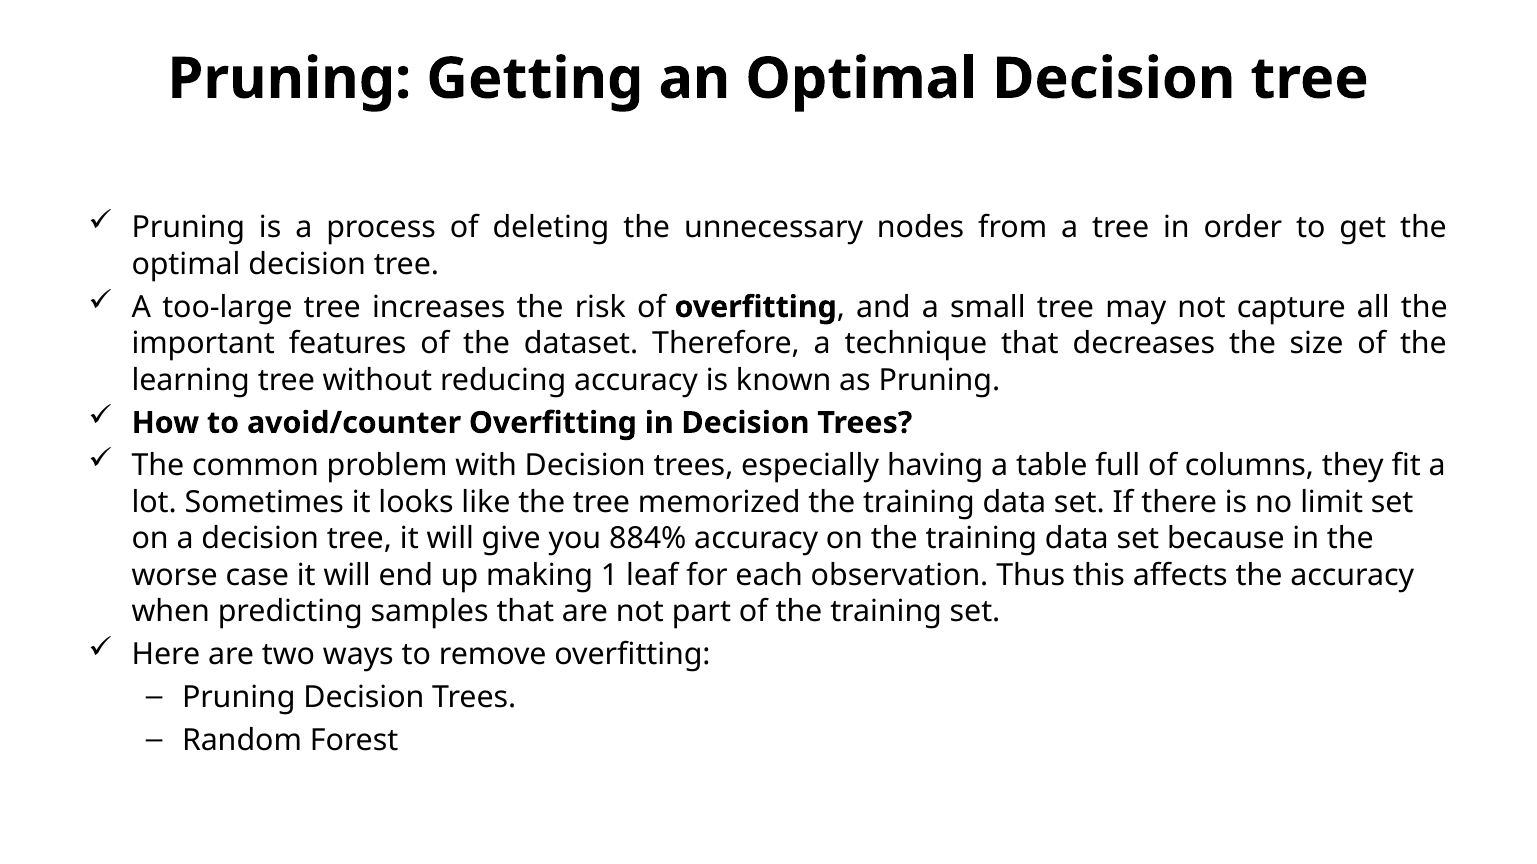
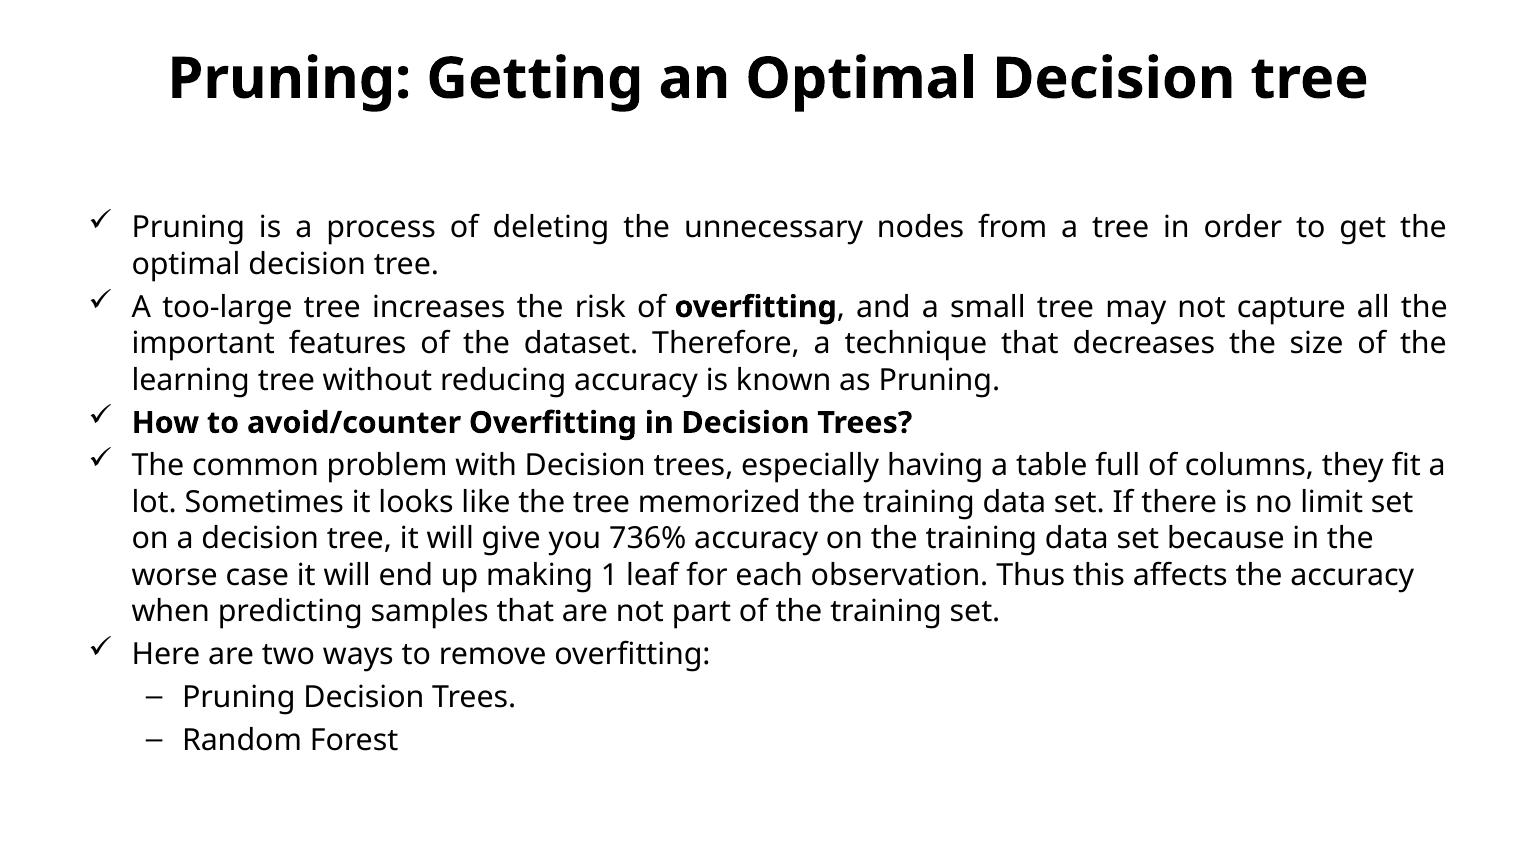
884%: 884% -> 736%
